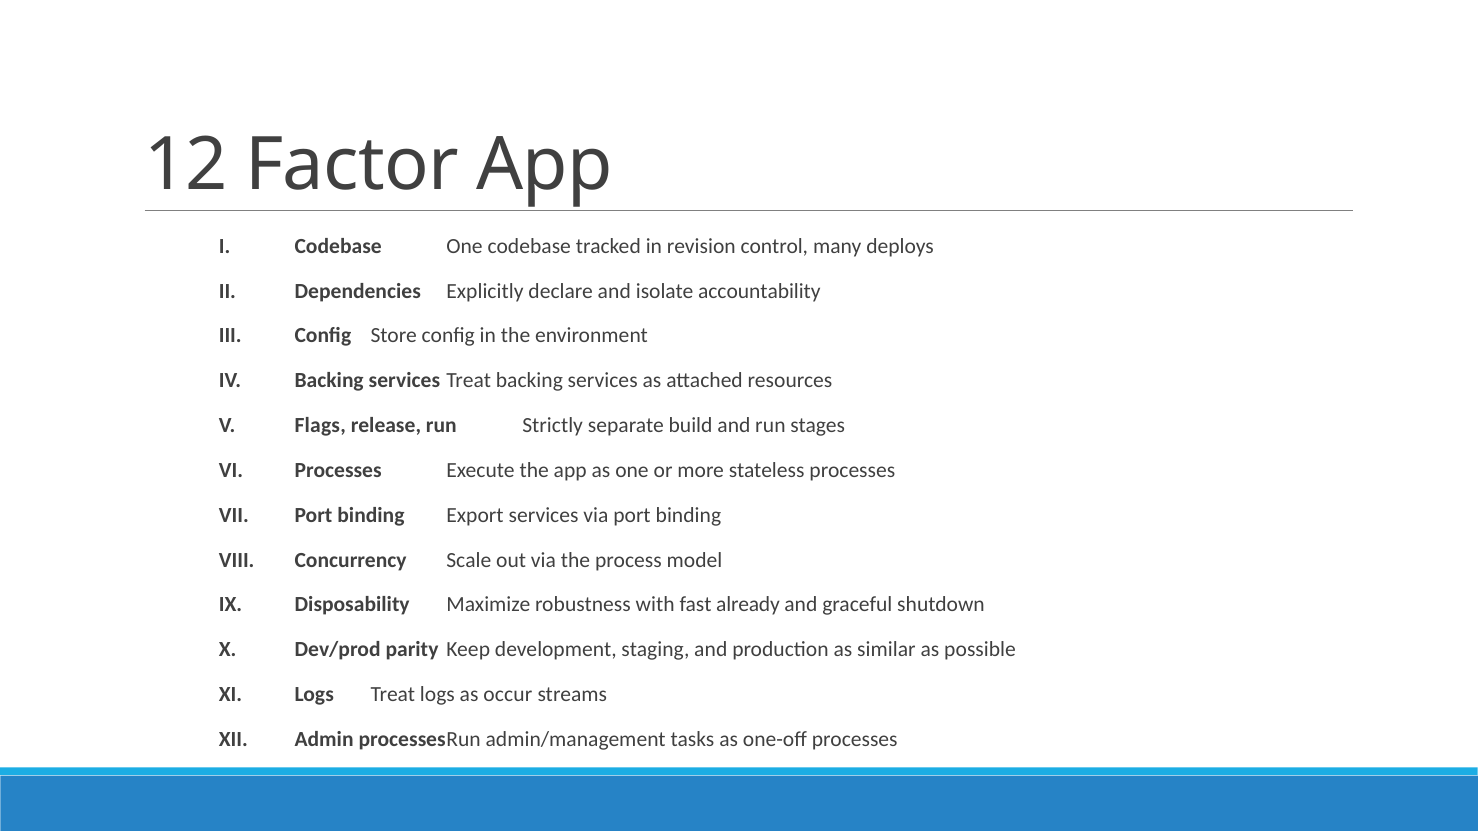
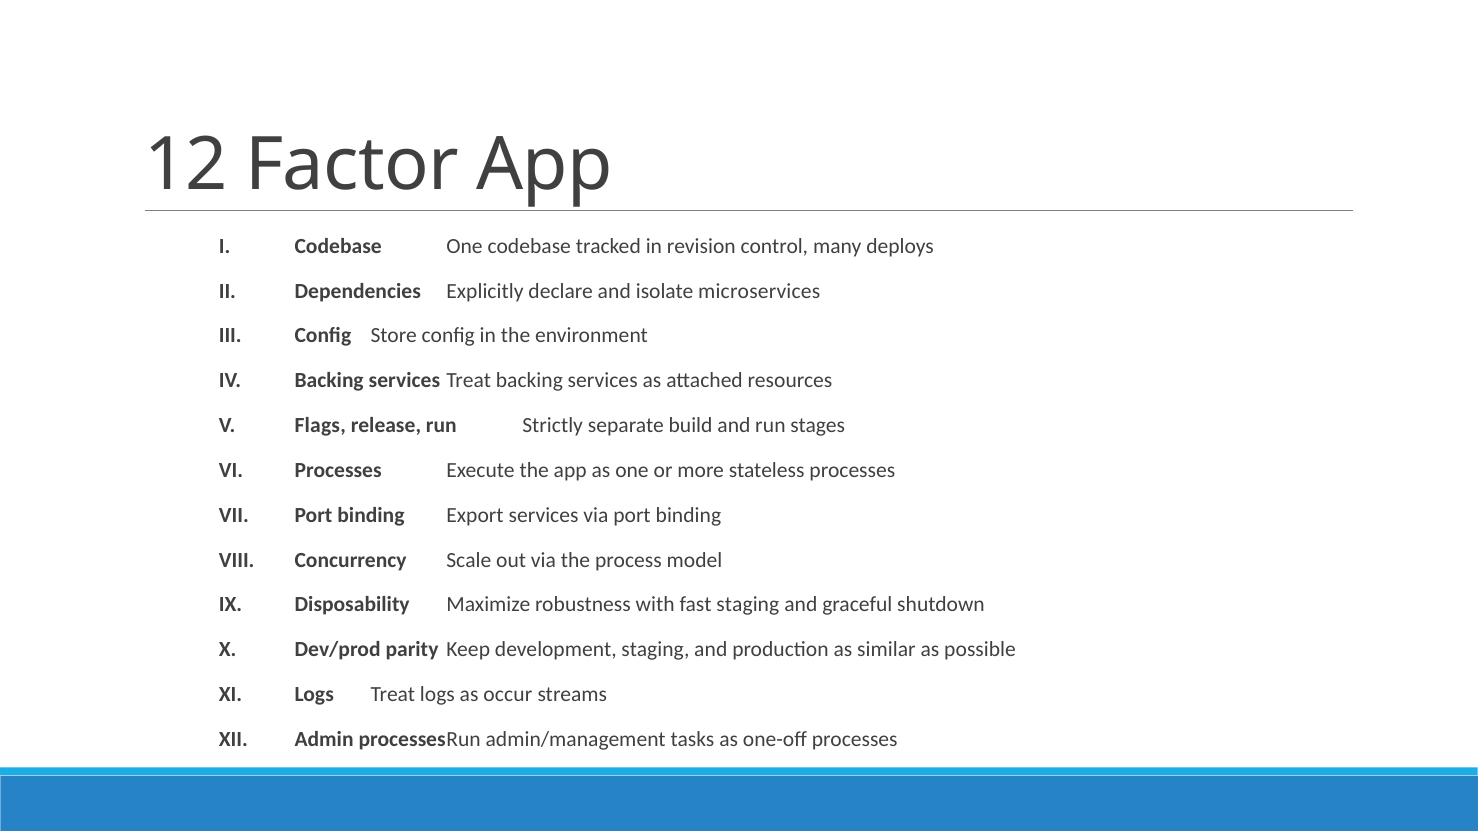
accountability: accountability -> microservices
fast already: already -> staging
